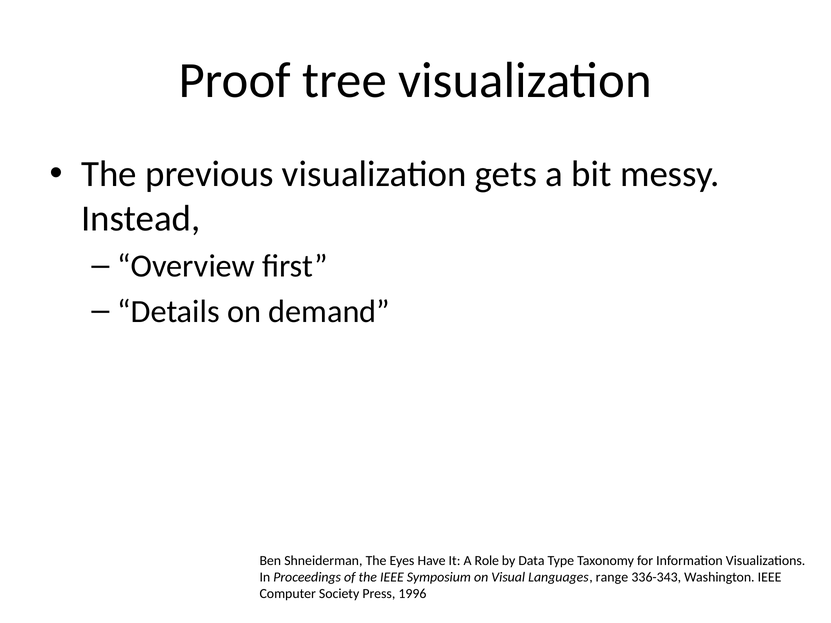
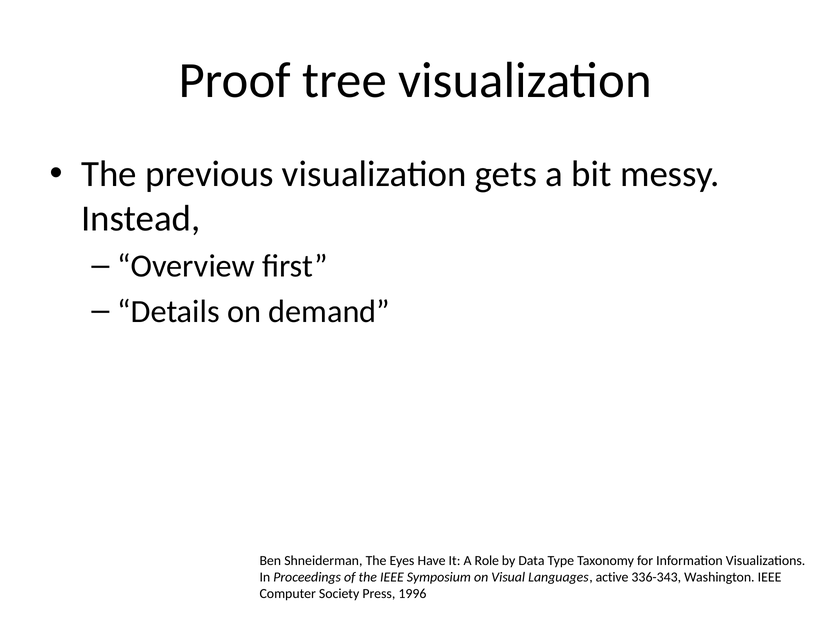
range: range -> active
